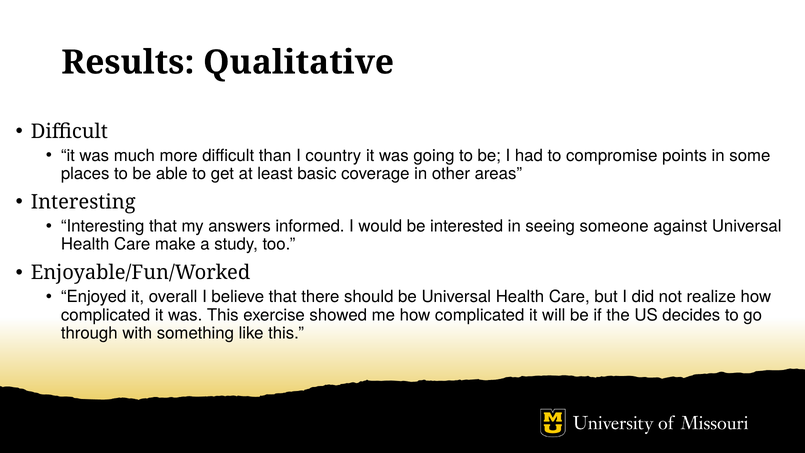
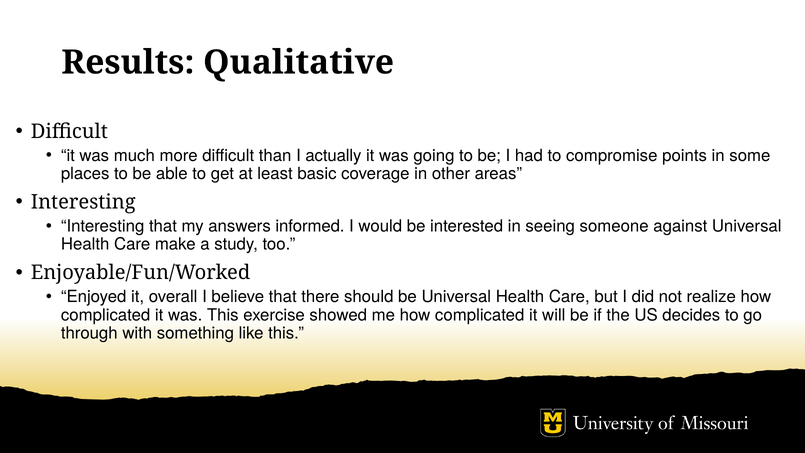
country: country -> actually
